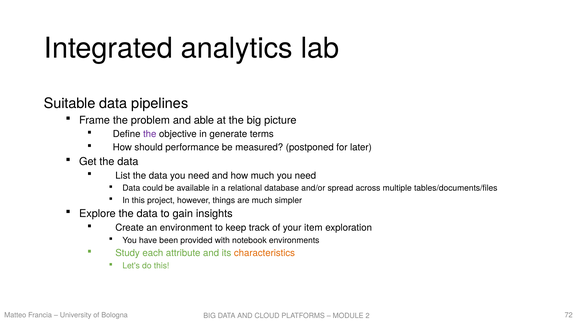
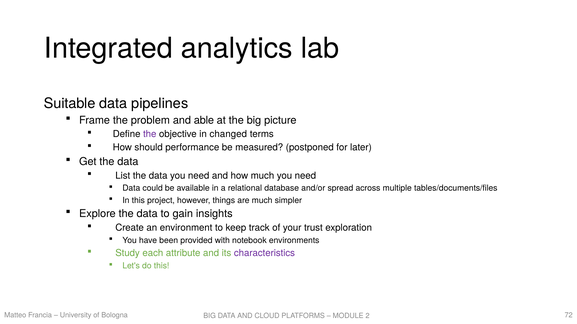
generate: generate -> changed
item: item -> trust
characteristics colour: orange -> purple
